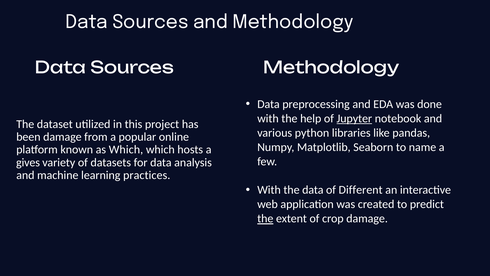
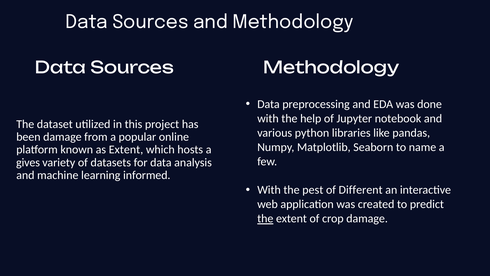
Jupyter underline: present -> none
as Which: Which -> Extent
practices: practices -> informed
the data: data -> pest
